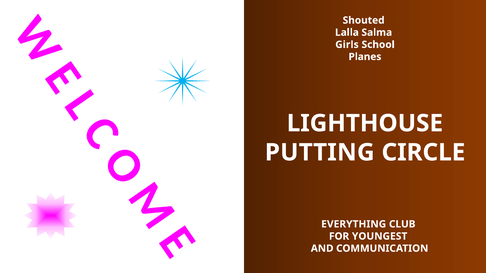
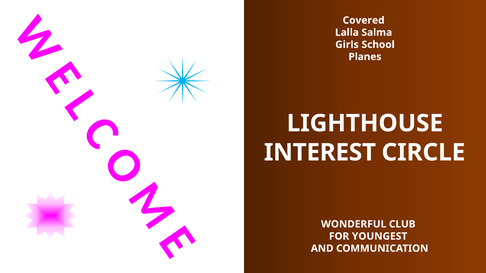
Shouted: Shouted -> Covered
PUTTING: PUTTING -> INTEREST
EVERYTHING: EVERYTHING -> WONDERFUL
